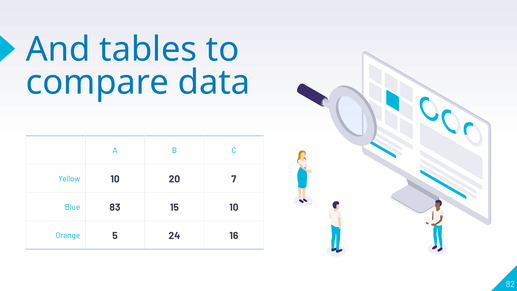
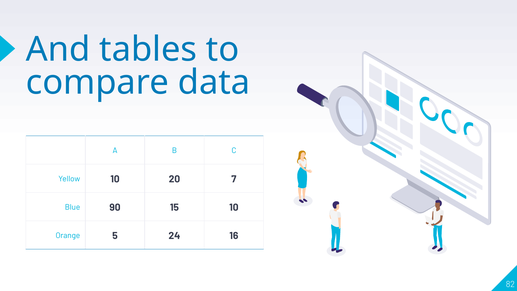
83: 83 -> 90
